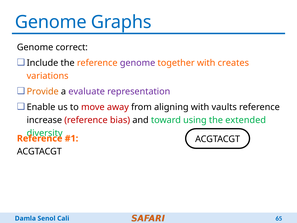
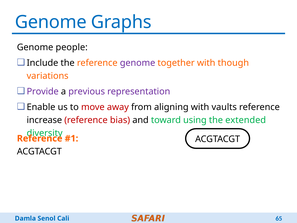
correct: correct -> people
creates: creates -> though
Provide colour: orange -> purple
evaluate: evaluate -> previous
